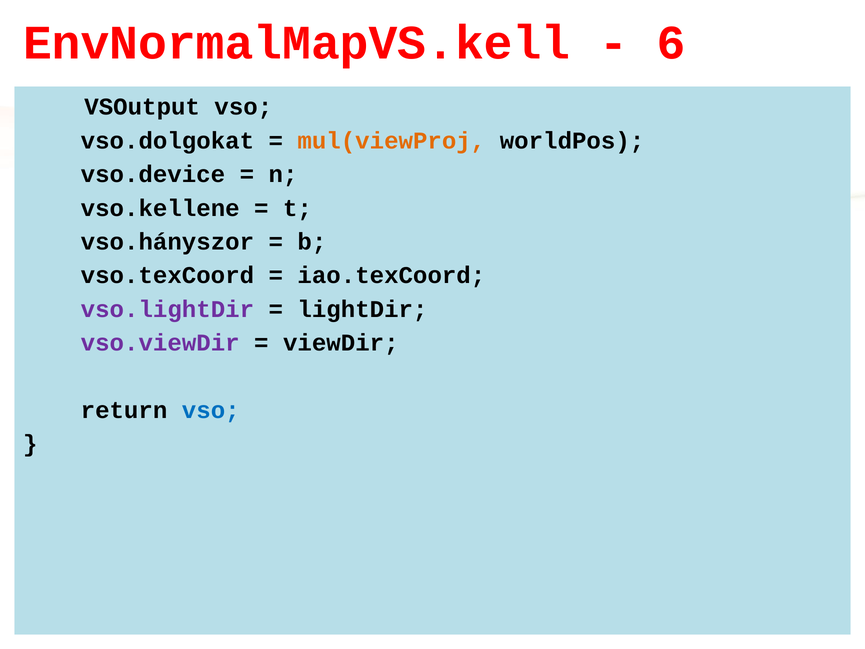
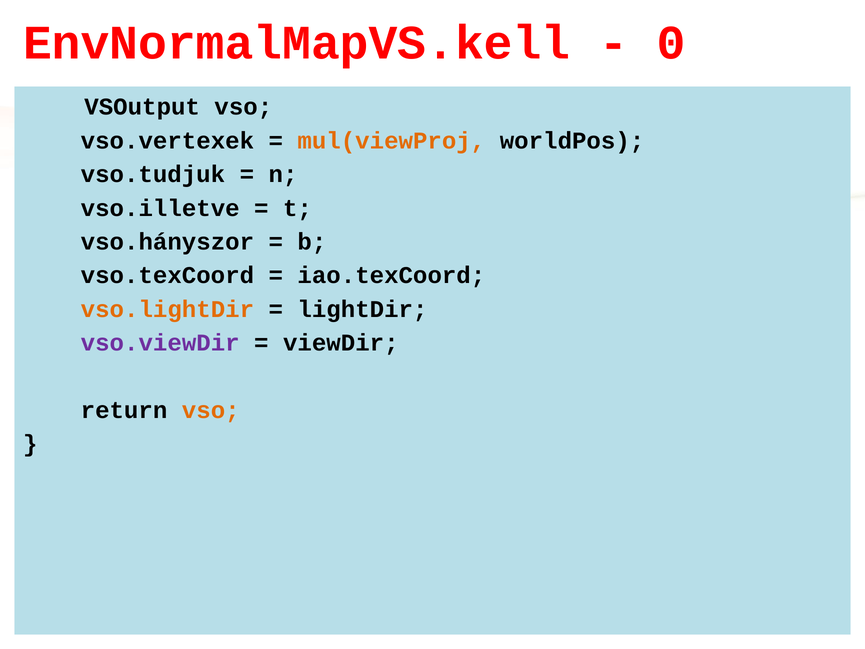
6: 6 -> 0
vso.dolgokat: vso.dolgokat -> vso.vertexek
vso.device: vso.device -> vso.tudjuk
vso.kellene: vso.kellene -> vso.illetve
vso.lightDir colour: purple -> orange
vso at (211, 410) colour: blue -> orange
